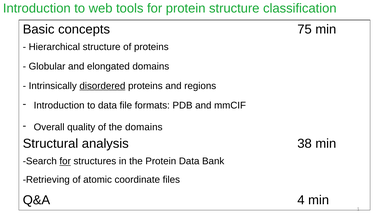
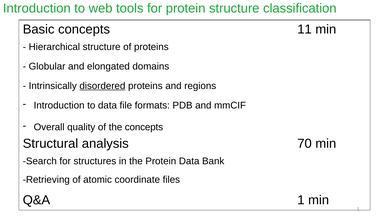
75: 75 -> 11
the domains: domains -> concepts
38: 38 -> 70
for at (65, 161) underline: present -> none
Q&A 4: 4 -> 1
